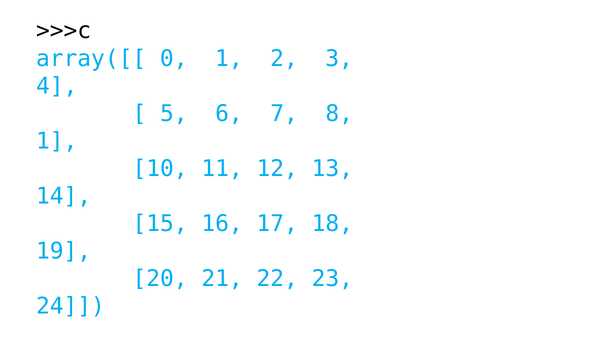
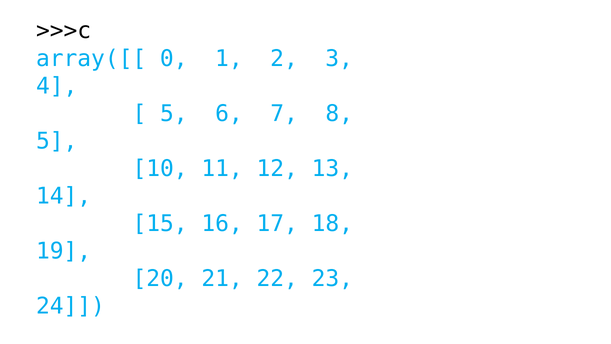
1 at (57, 141): 1 -> 5
